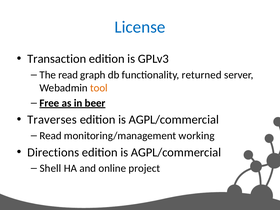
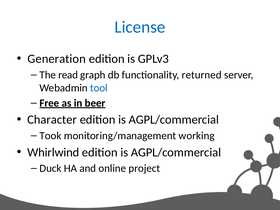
Transaction: Transaction -> Generation
tool colour: orange -> blue
Traverses: Traverses -> Character
Read at (51, 136): Read -> Took
Directions: Directions -> Whirlwind
Shell: Shell -> Duck
